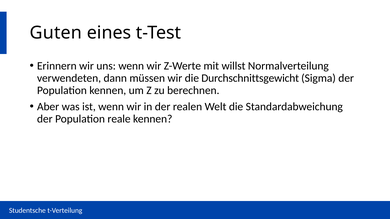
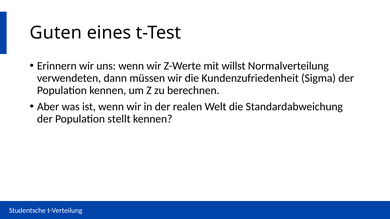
Durchschnittsgewicht: Durchschnittsgewicht -> Kundenzufriedenheit
reale: reale -> stellt
